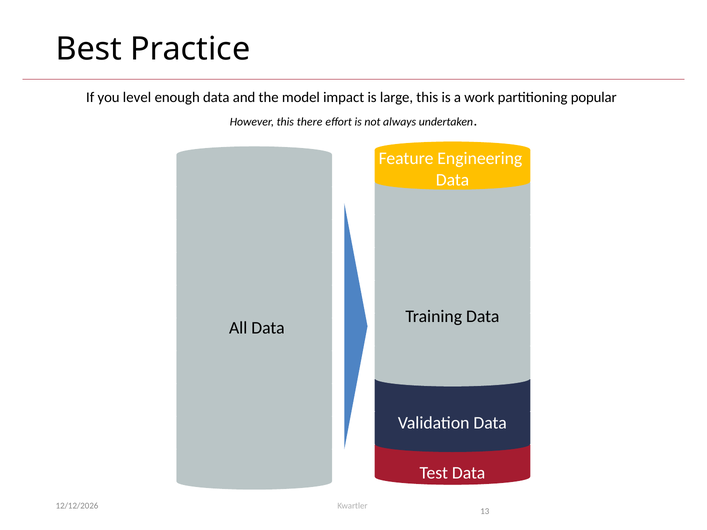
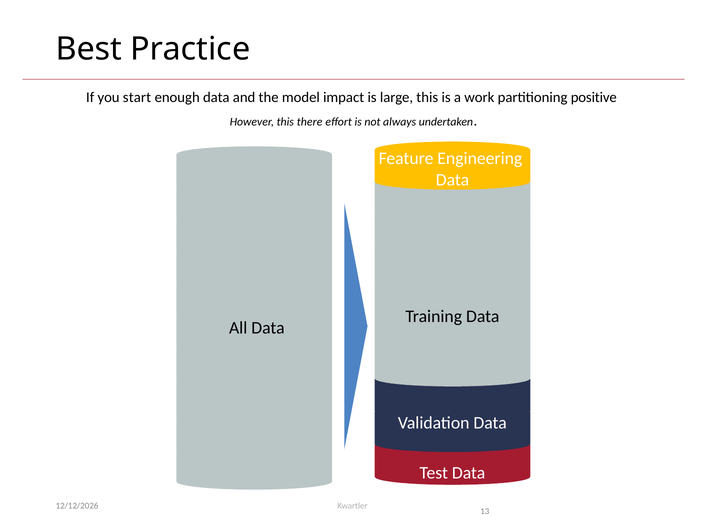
level: level -> start
popular: popular -> positive
